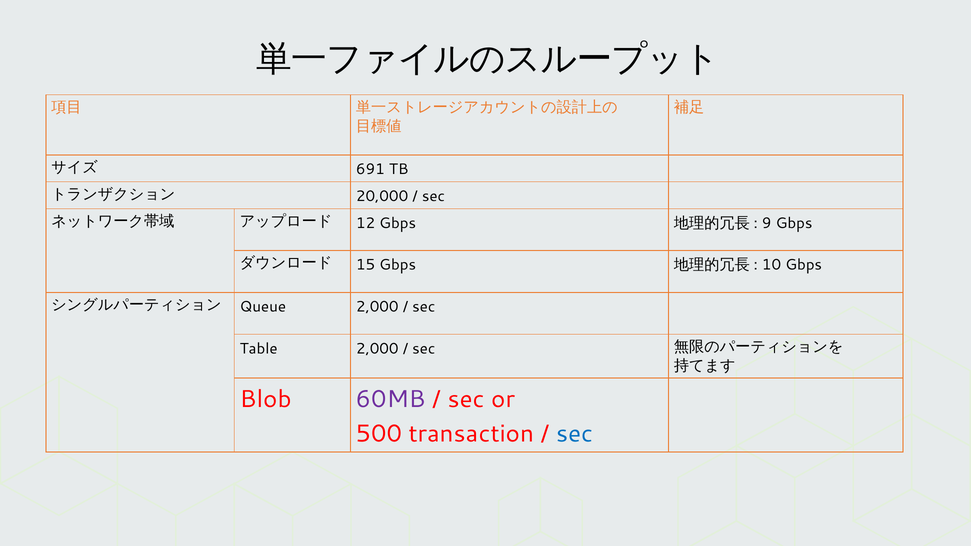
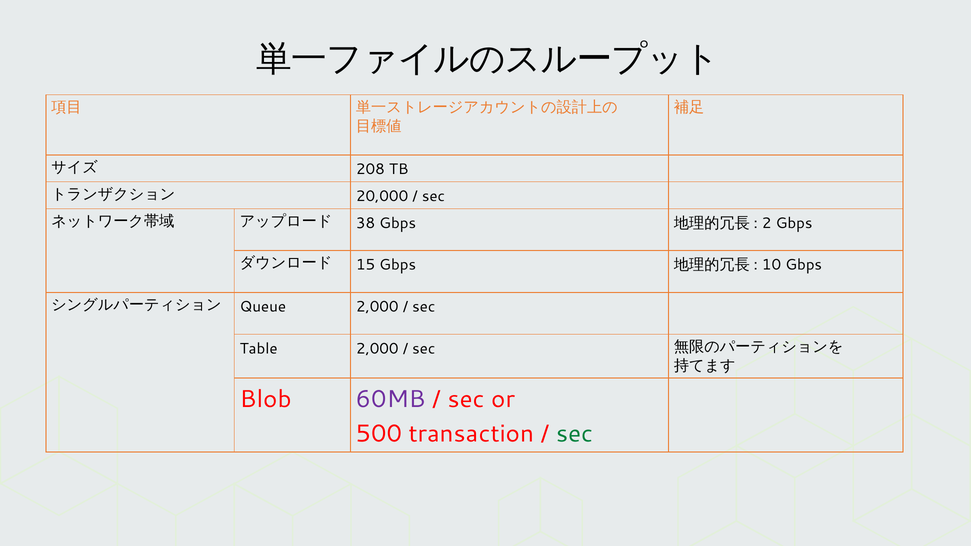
691: 691 -> 208
12: 12 -> 38
9: 9 -> 2
sec at (574, 434) colour: blue -> green
